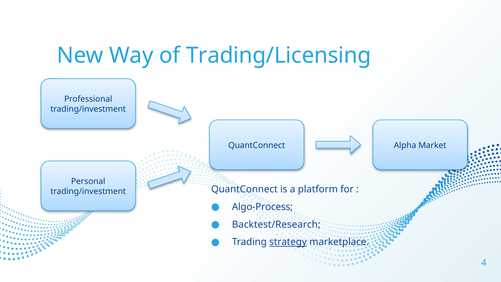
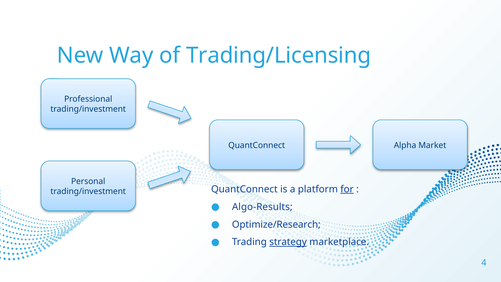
for underline: none -> present
Algo-Process: Algo-Process -> Algo-Results
Backtest/Research: Backtest/Research -> Optimize/Research
